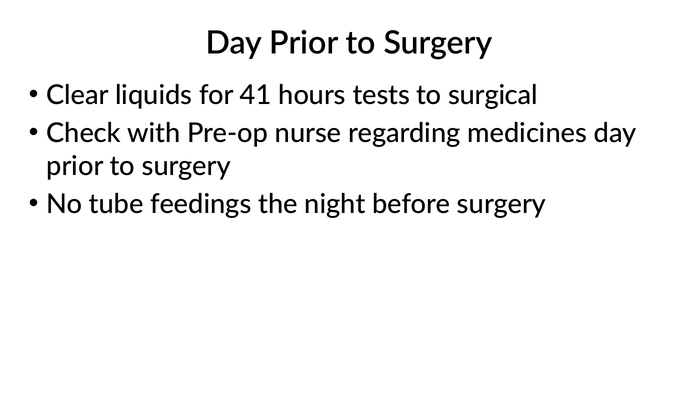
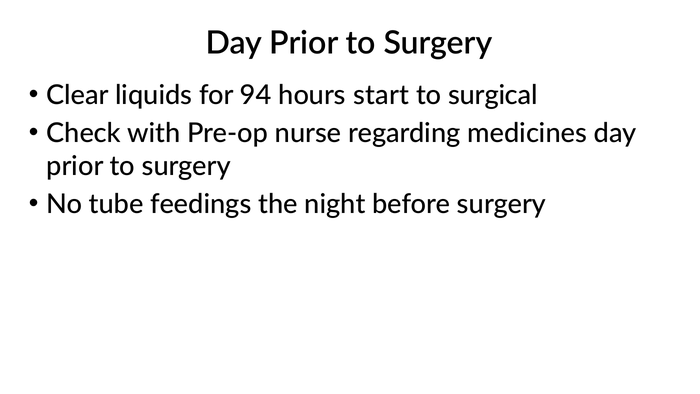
41: 41 -> 94
tests: tests -> start
